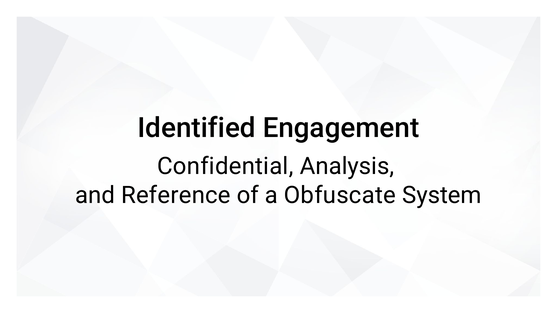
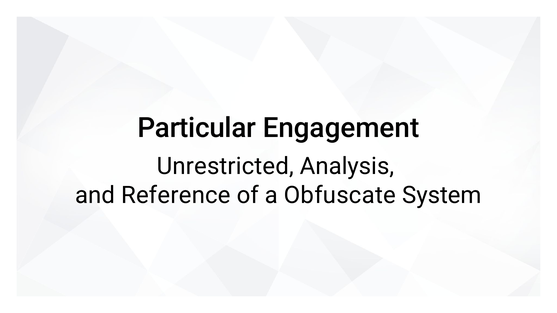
Identified: Identified -> Particular
Confidential: Confidential -> Unrestricted
